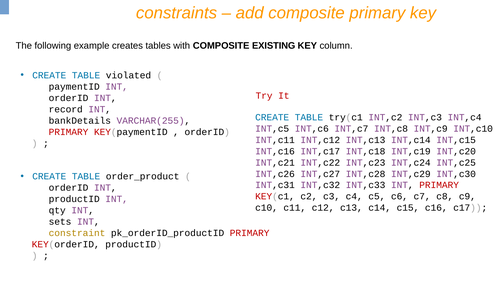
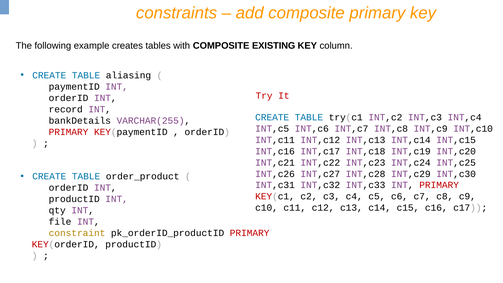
violated: violated -> aliasing
sets: sets -> file
